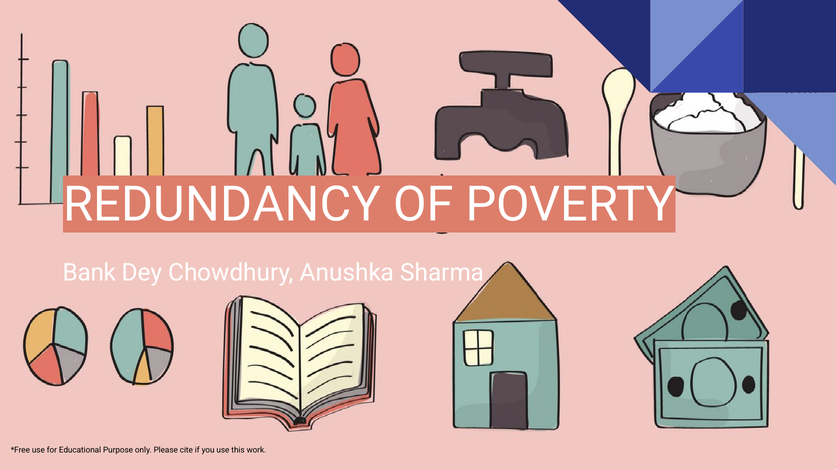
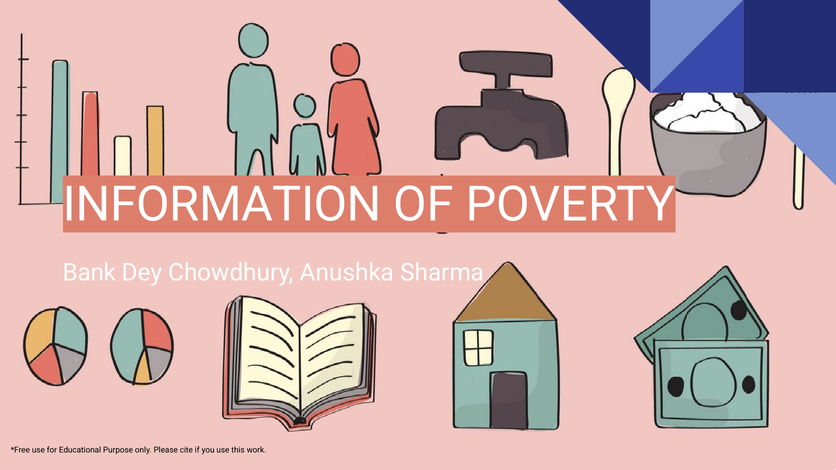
REDUNDANCY: REDUNDANCY -> INFORMATION
